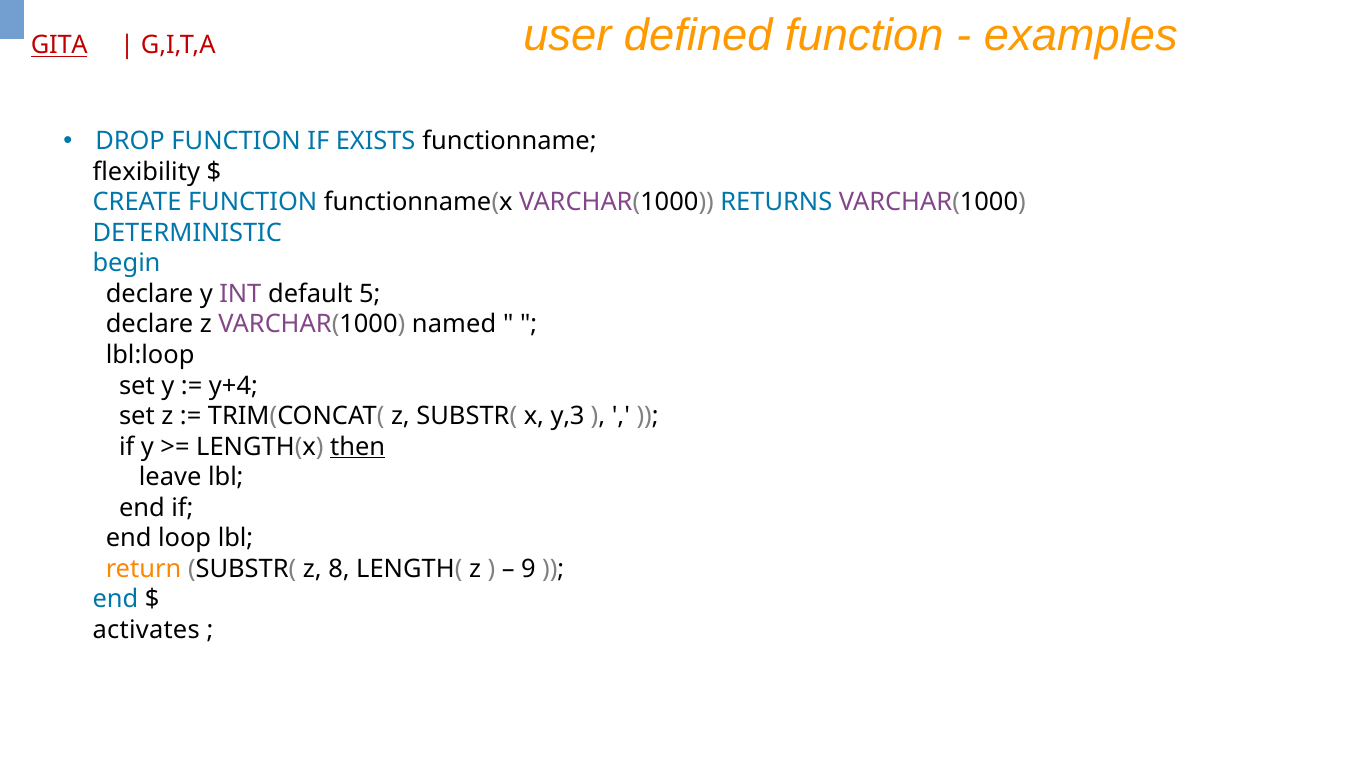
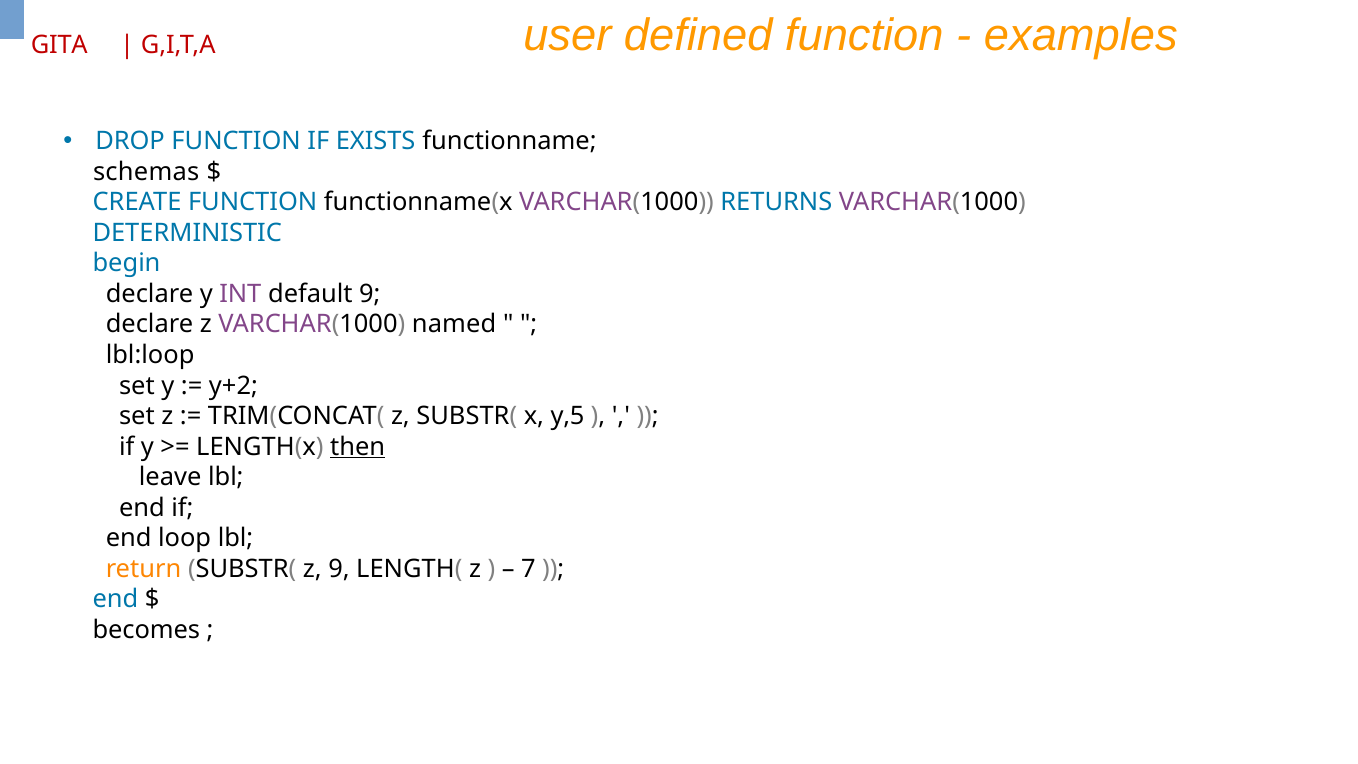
GITA underline: present -> none
flexibility: flexibility -> schemas
default 5: 5 -> 9
y+4: y+4 -> y+2
y,3: y,3 -> y,5
z 8: 8 -> 9
9: 9 -> 7
activates: activates -> becomes
